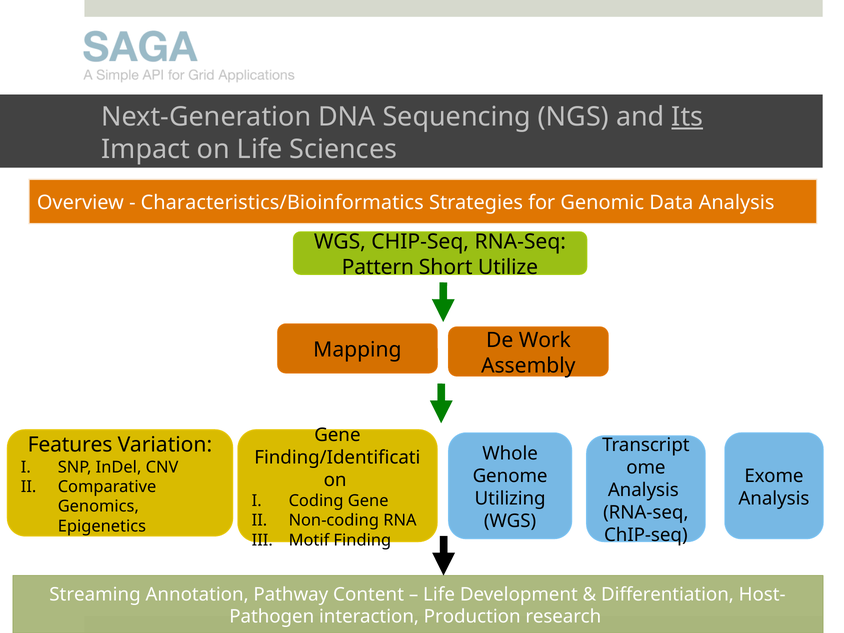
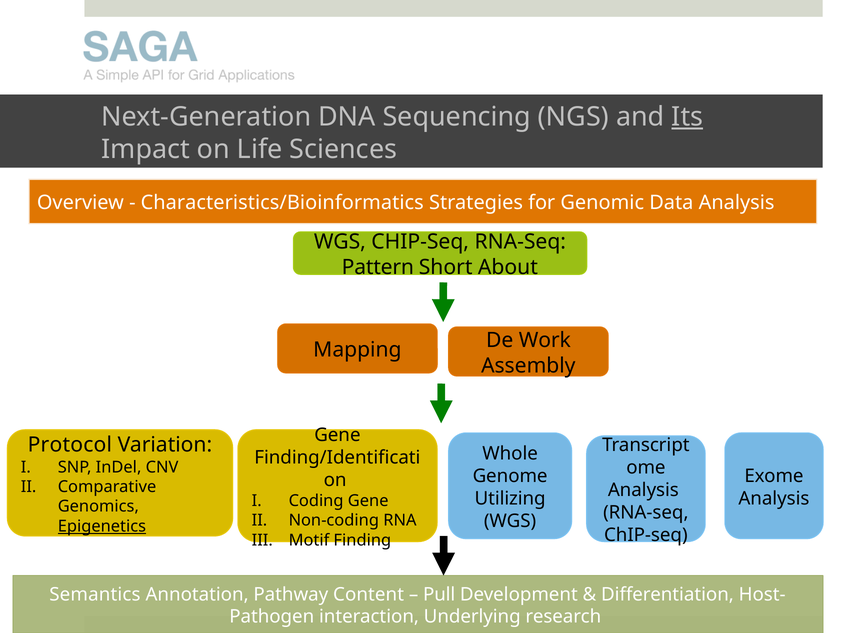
Utilize: Utilize -> About
Features: Features -> Protocol
Epigenetics underline: none -> present
Streaming: Streaming -> Semantics
Life at (439, 594): Life -> Pull
Production: Production -> Underlying
